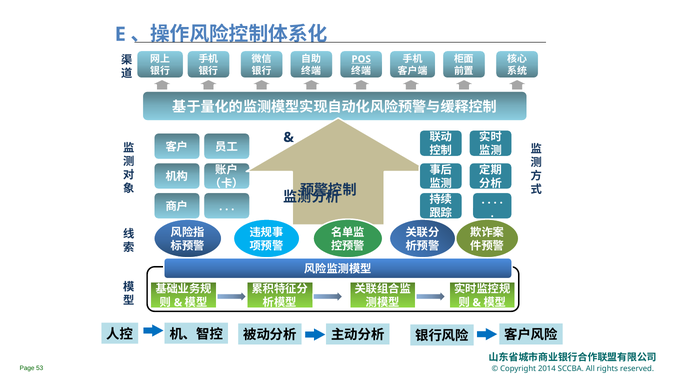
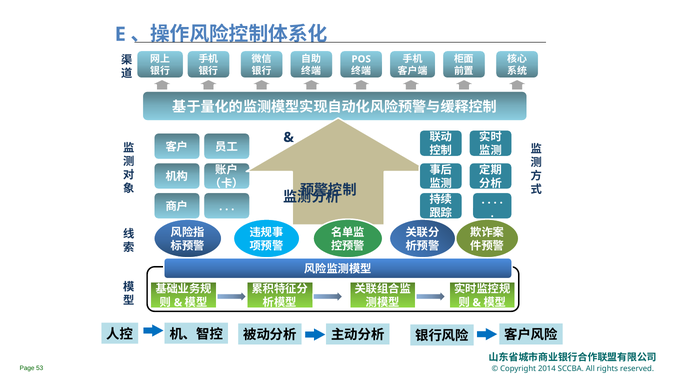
POS underline: present -> none
